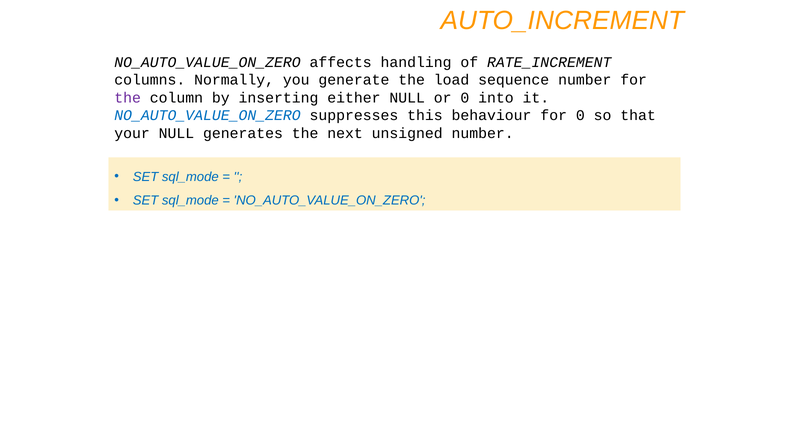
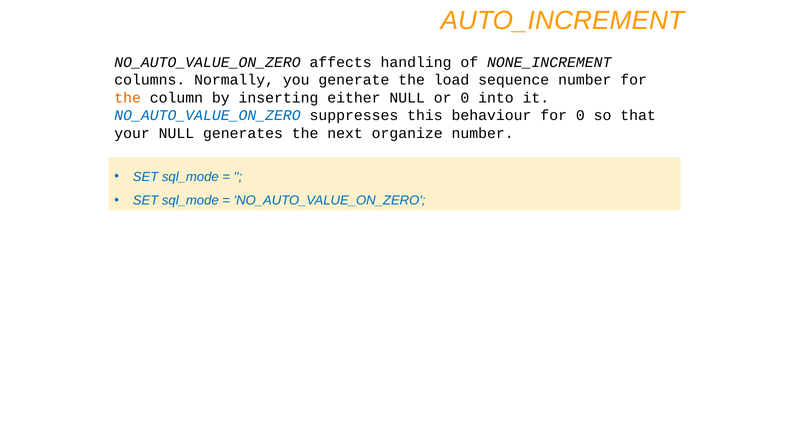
RATE_INCREMENT: RATE_INCREMENT -> NONE_INCREMENT
the at (128, 98) colour: purple -> orange
unsigned: unsigned -> organize
